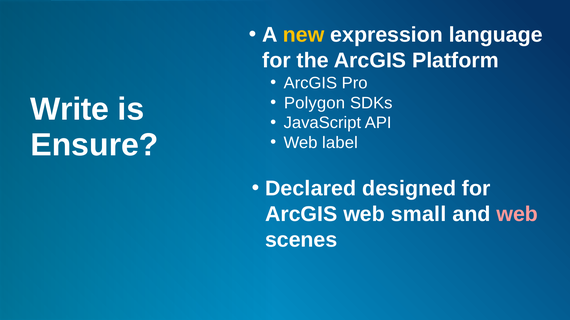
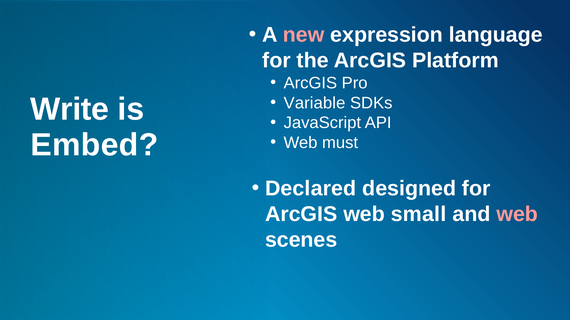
new colour: yellow -> pink
Polygon: Polygon -> Variable
Ensure: Ensure -> Embed
label: label -> must
